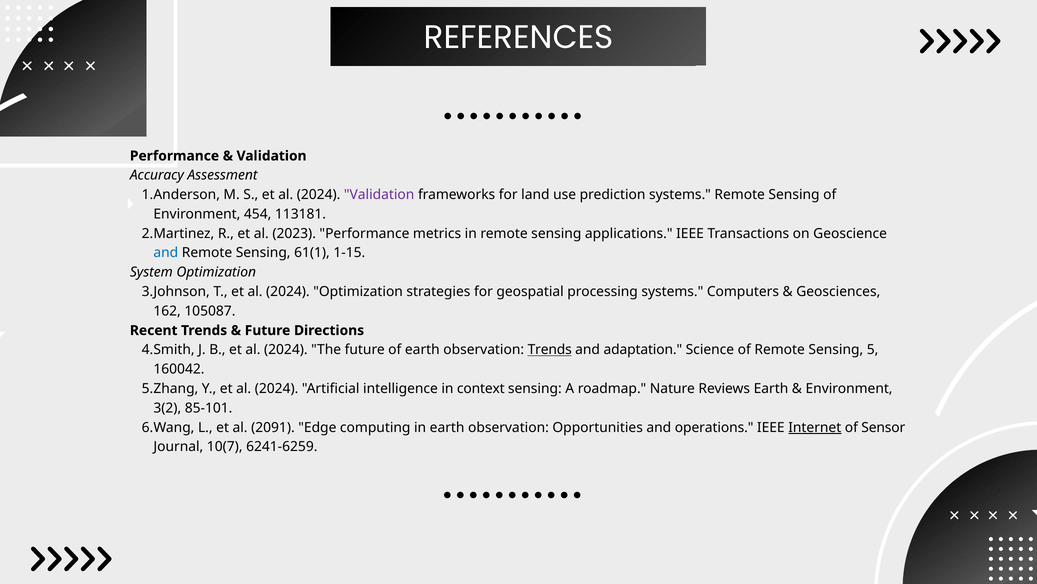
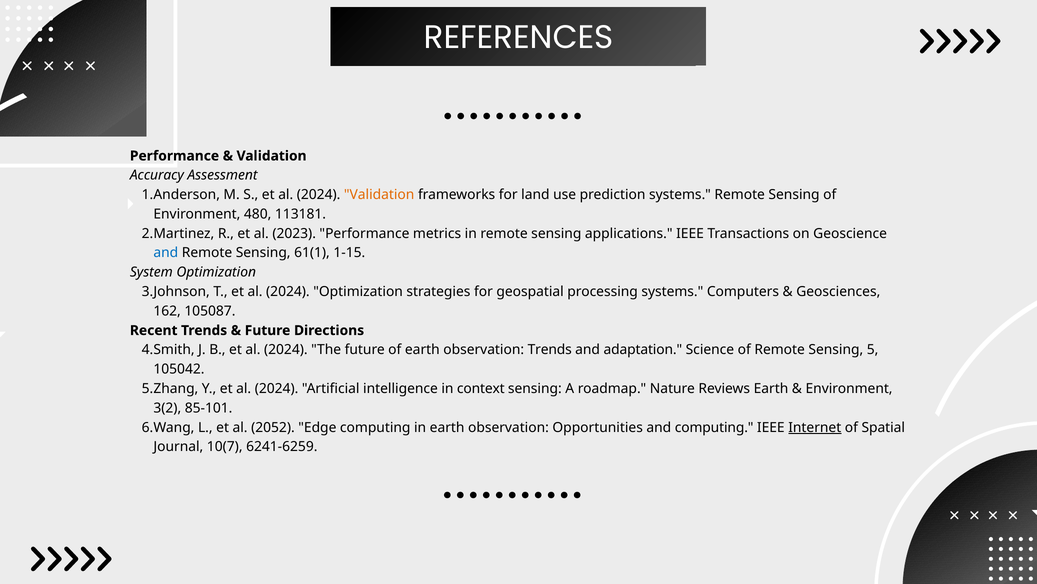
Validation at (379, 194) colour: purple -> orange
454: 454 -> 480
Trends at (550, 349) underline: present -> none
160042: 160042 -> 105042
2091: 2091 -> 2052
and operations: operations -> computing
Sensor: Sensor -> Spatial
